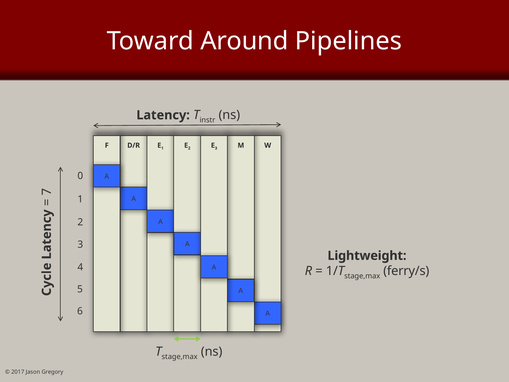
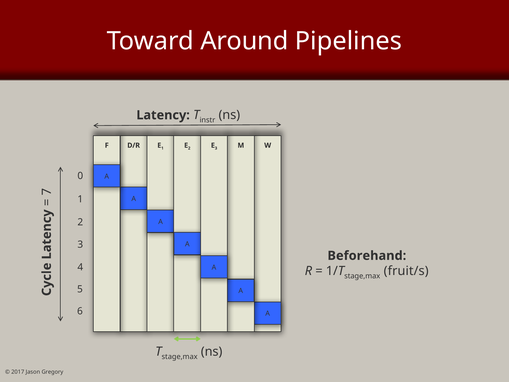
Lightweight: Lightweight -> Beforehand
ferry/s: ferry/s -> fruit/s
